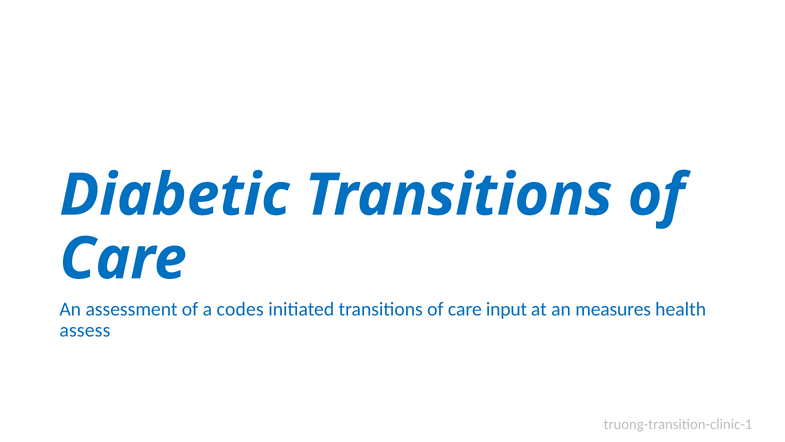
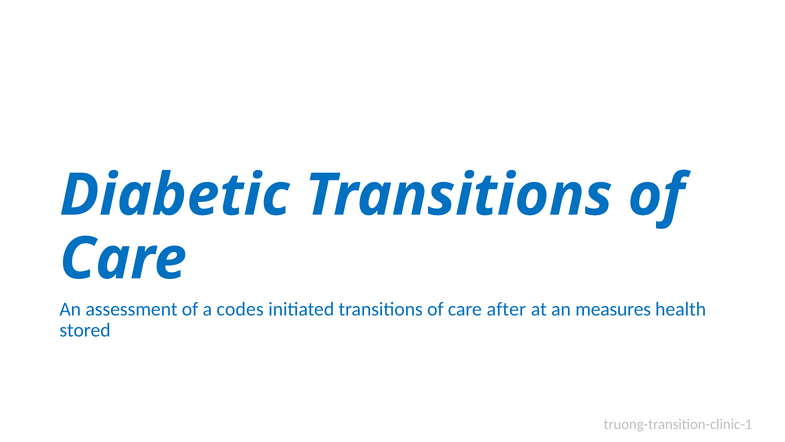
input: input -> after
assess: assess -> stored
